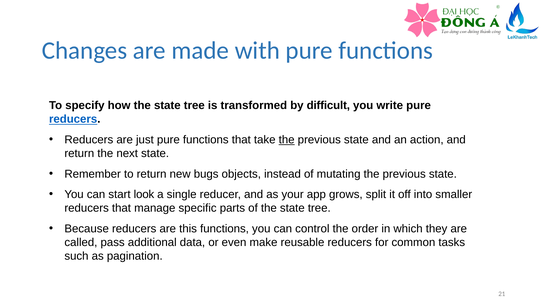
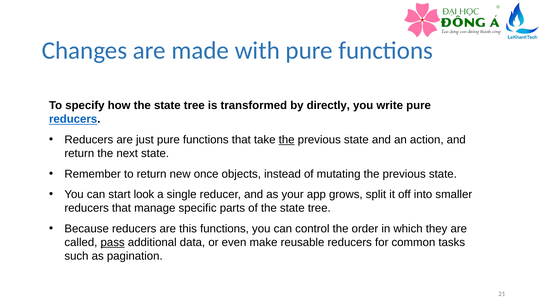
difficult: difficult -> directly
bugs: bugs -> once
pass underline: none -> present
